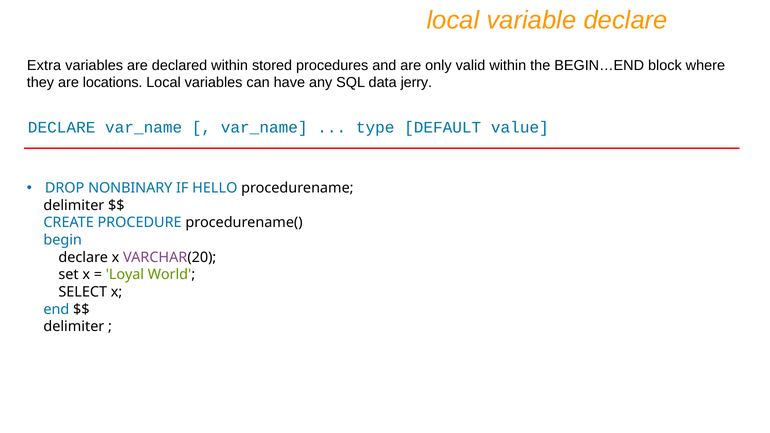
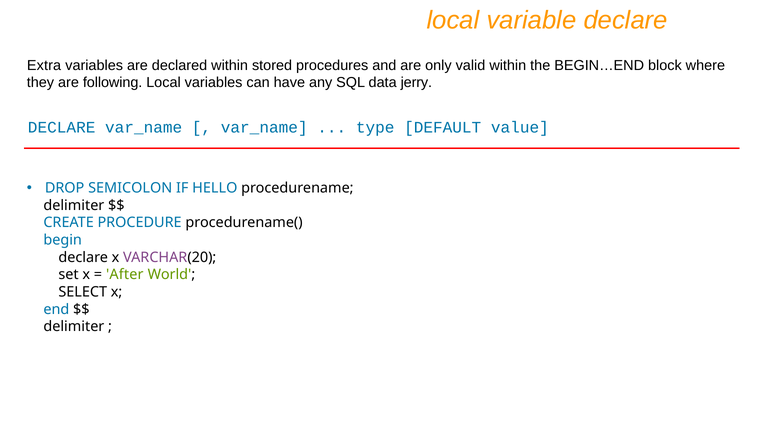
locations: locations -> following
NONBINARY: NONBINARY -> SEMICOLON
Loyal: Loyal -> After
